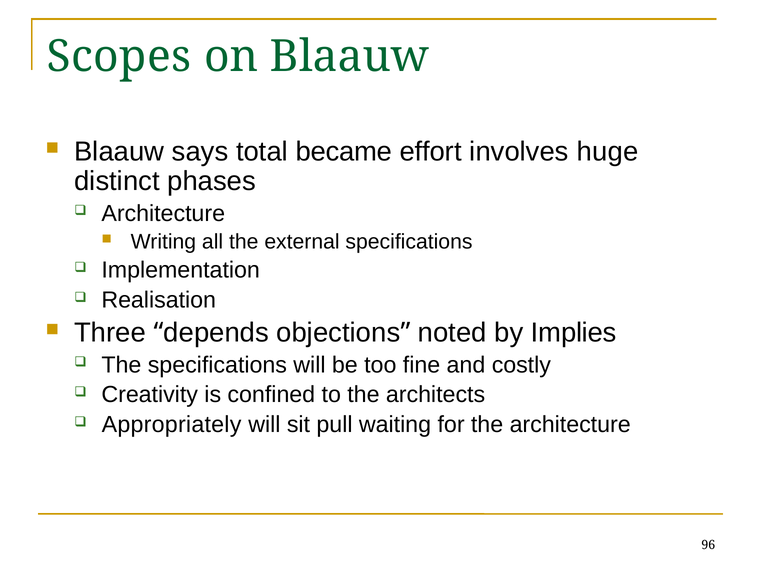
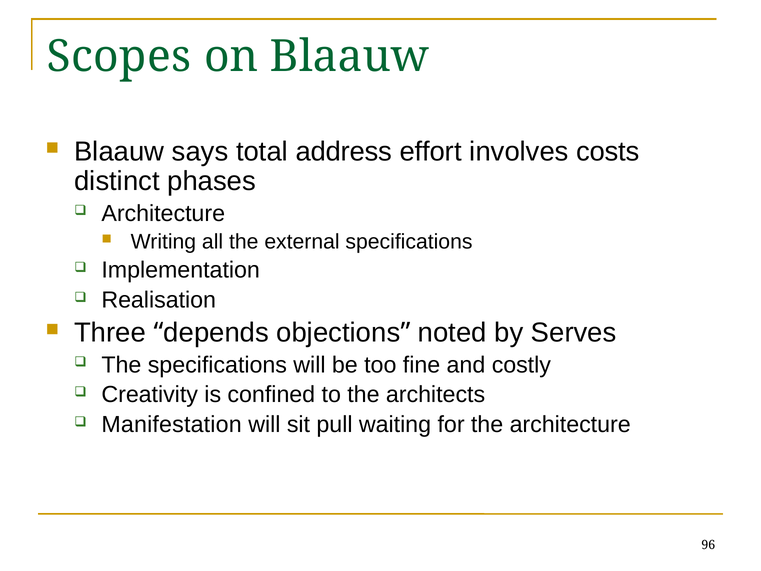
became: became -> address
huge: huge -> costs
Implies: Implies -> Serves
Appropriately: Appropriately -> Manifestation
